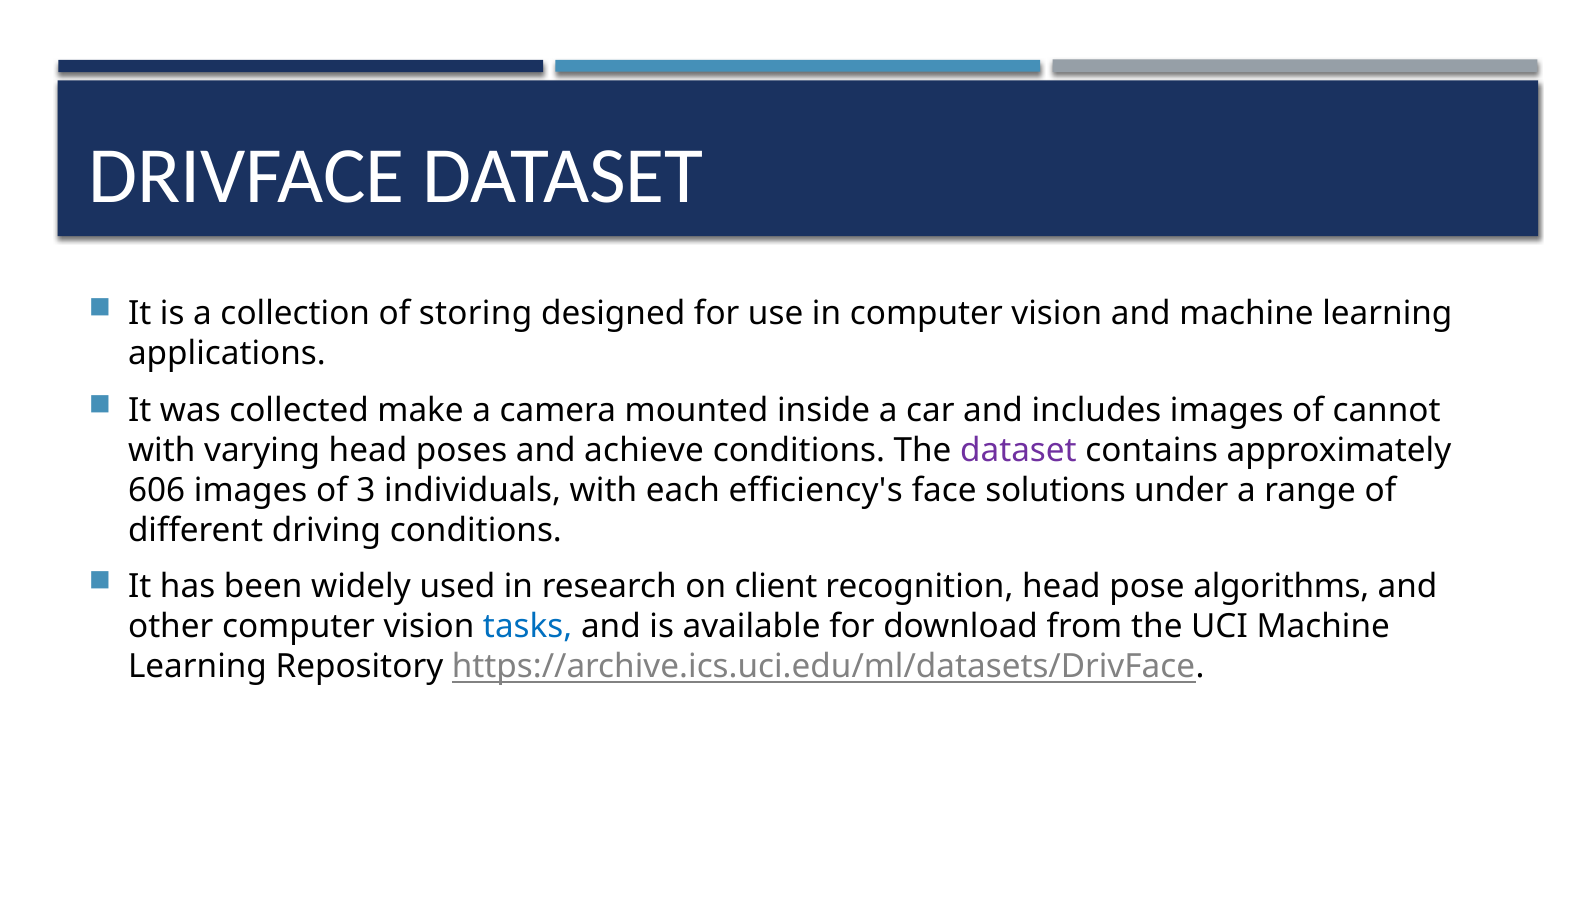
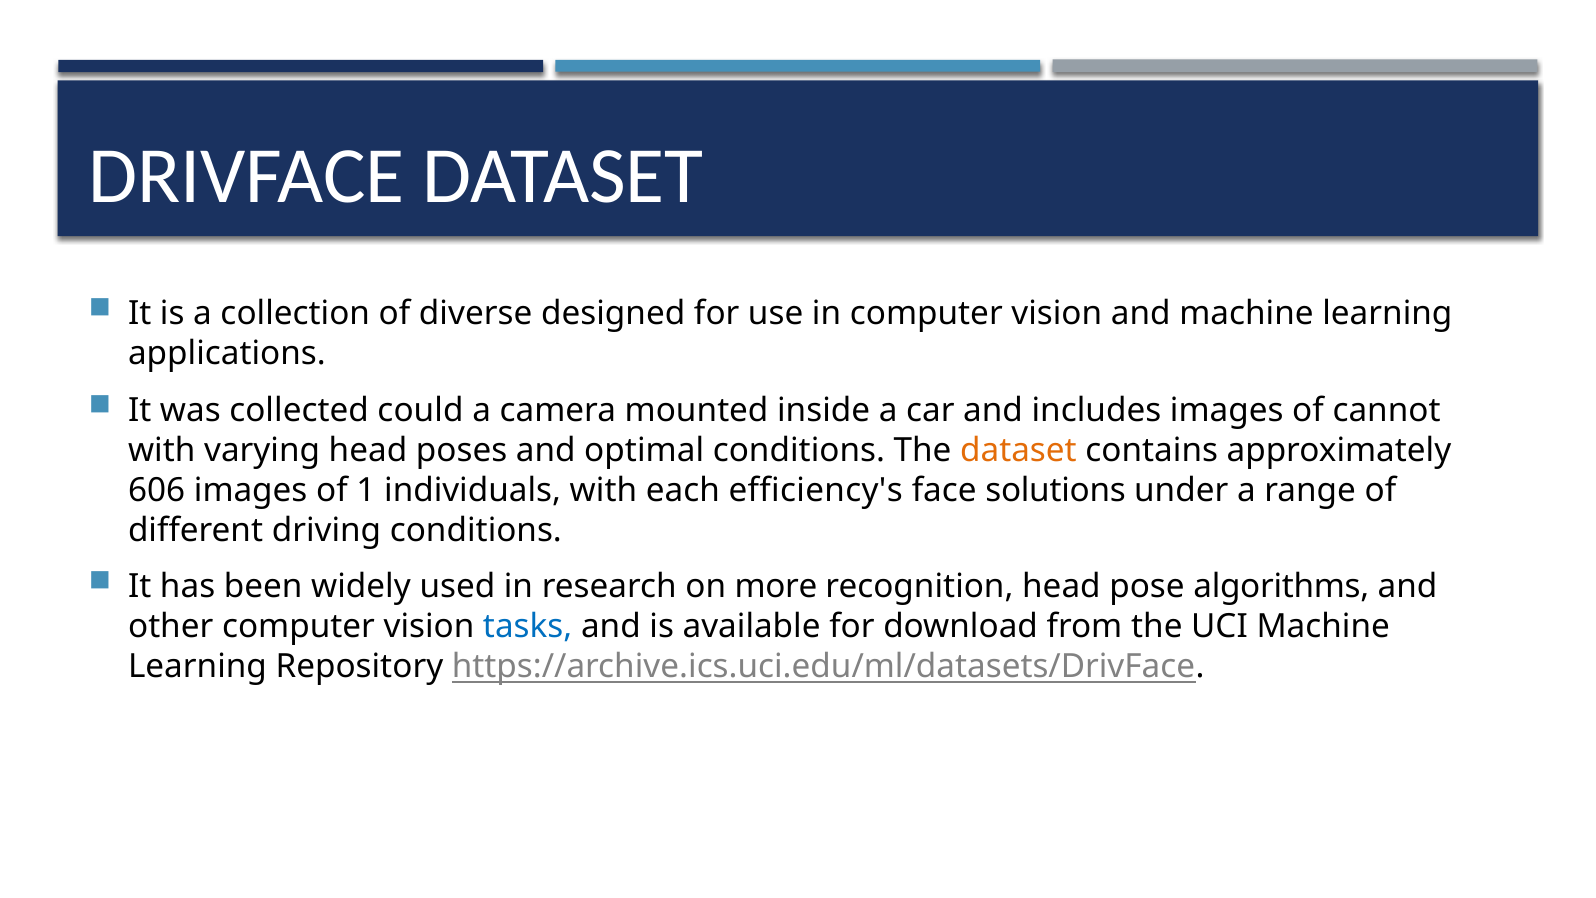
storing: storing -> diverse
make: make -> could
achieve: achieve -> optimal
dataset at (1018, 450) colour: purple -> orange
3: 3 -> 1
client: client -> more
